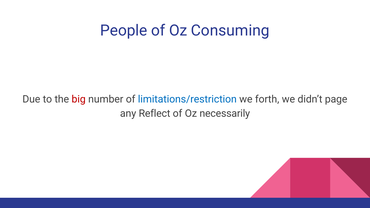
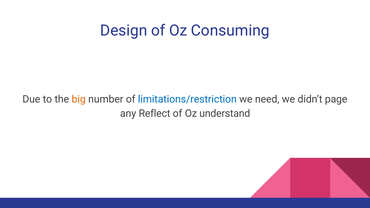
People: People -> Design
big colour: red -> orange
forth: forth -> need
necessarily: necessarily -> understand
